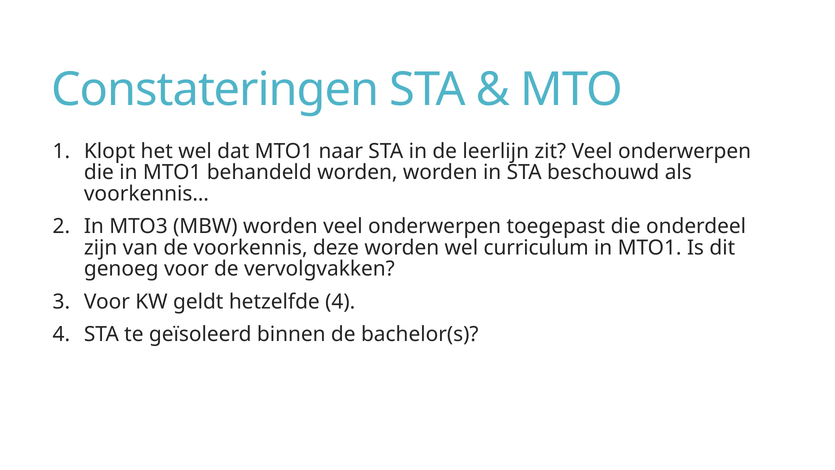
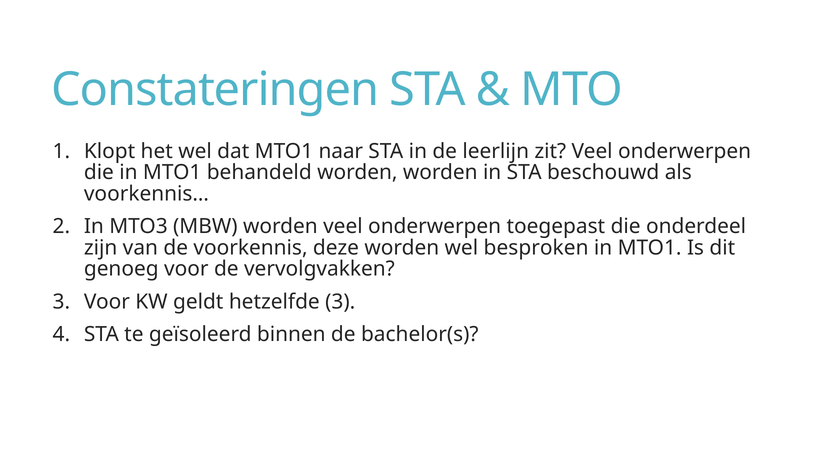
curriculum: curriculum -> besproken
hetzelfde 4: 4 -> 3
